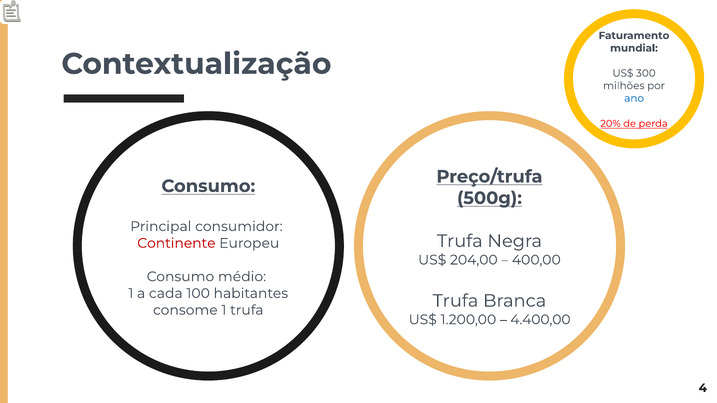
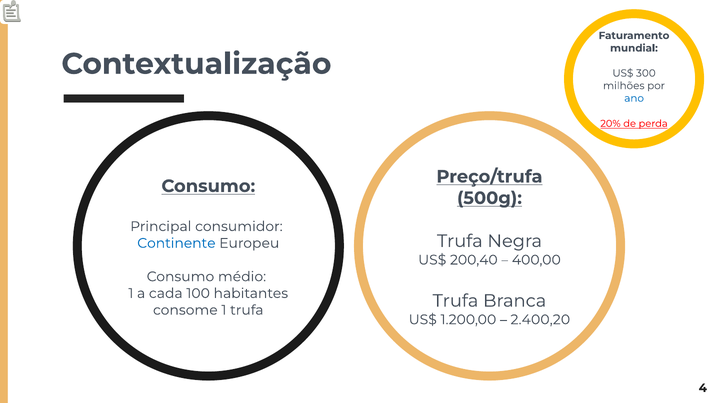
Continente colour: red -> blue
204,00: 204,00 -> 200,40
4.400,00: 4.400,00 -> 2.400,20
